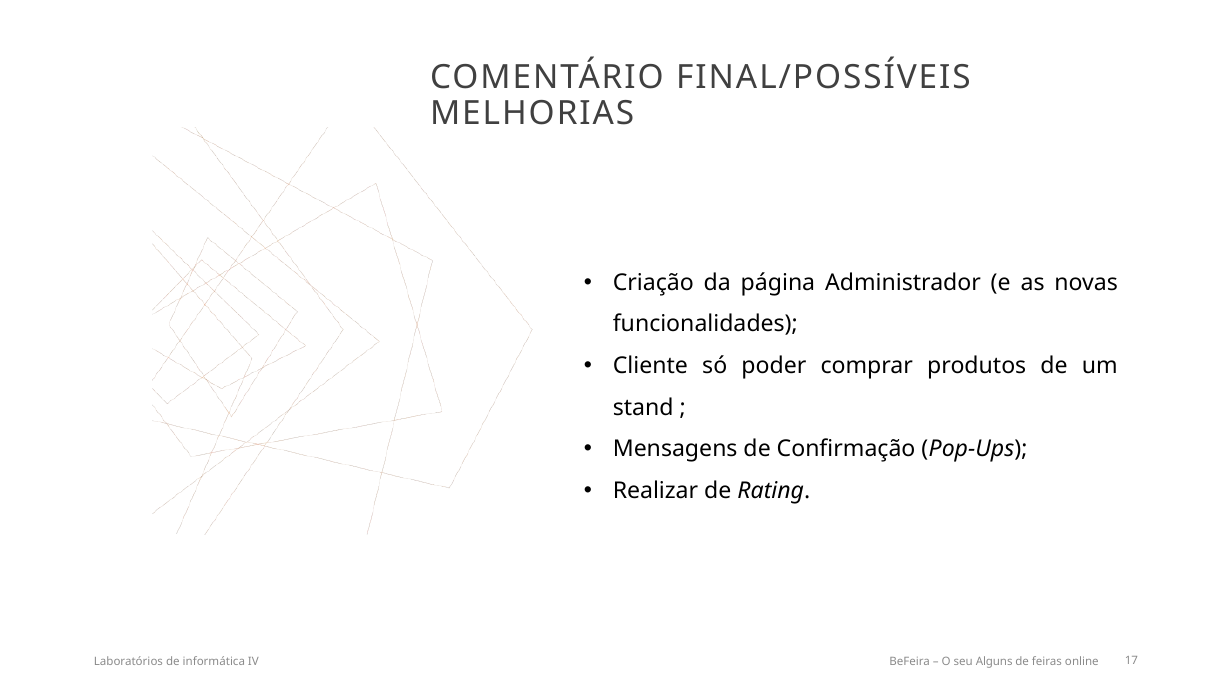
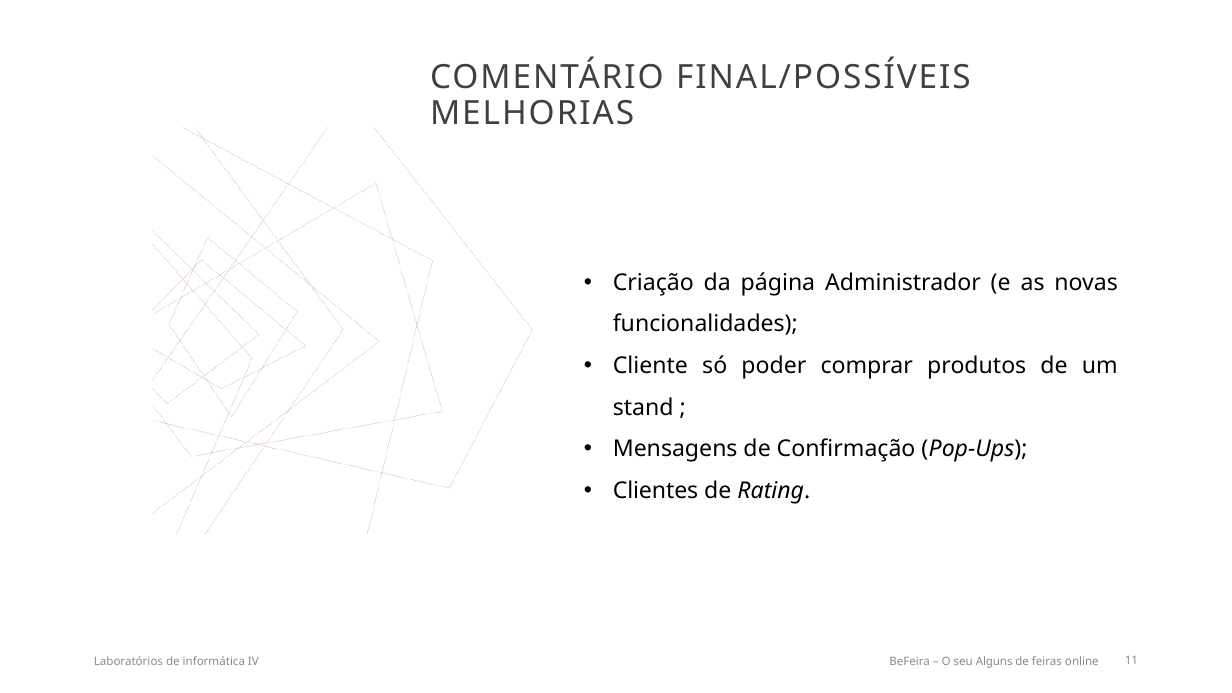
Realizar: Realizar -> Clientes
17: 17 -> 11
